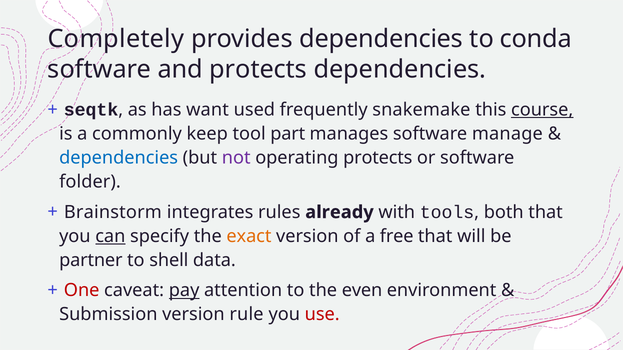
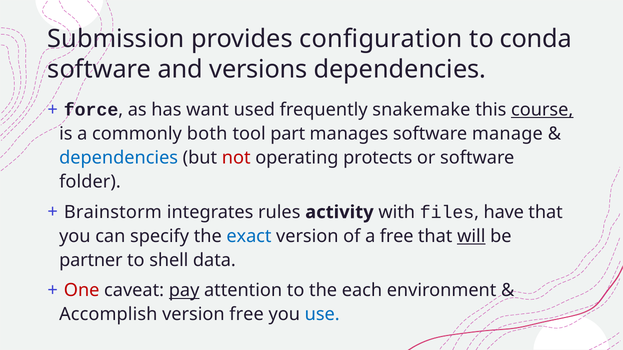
Completely: Completely -> Submission
provides dependencies: dependencies -> configuration
and protects: protects -> versions
seqtk: seqtk -> force
keep: keep -> both
not colour: purple -> red
already: already -> activity
tools: tools -> files
both: both -> have
can underline: present -> none
exact colour: orange -> blue
will underline: none -> present
even: even -> each
Submission: Submission -> Accomplish
version rule: rule -> free
use colour: red -> blue
